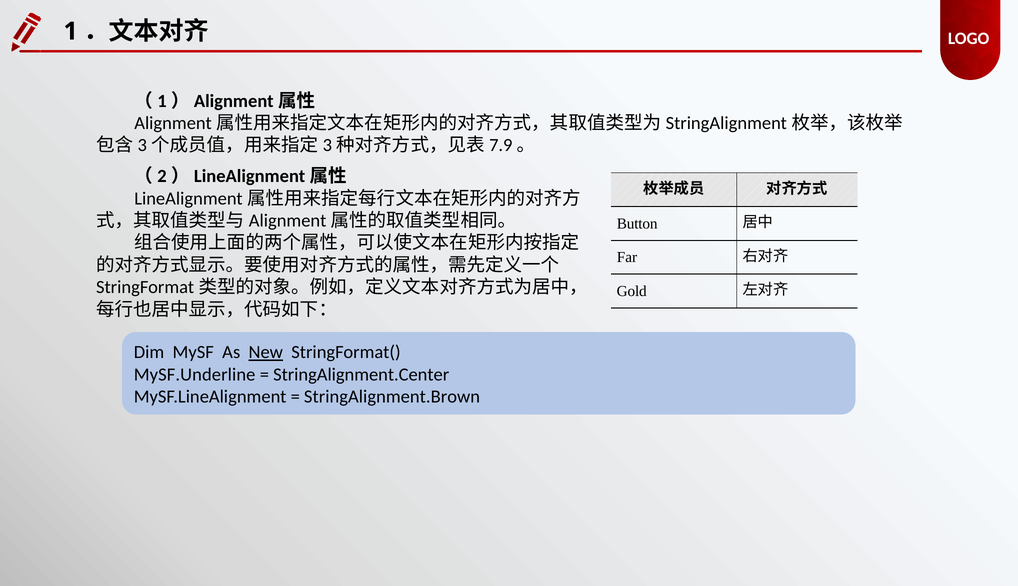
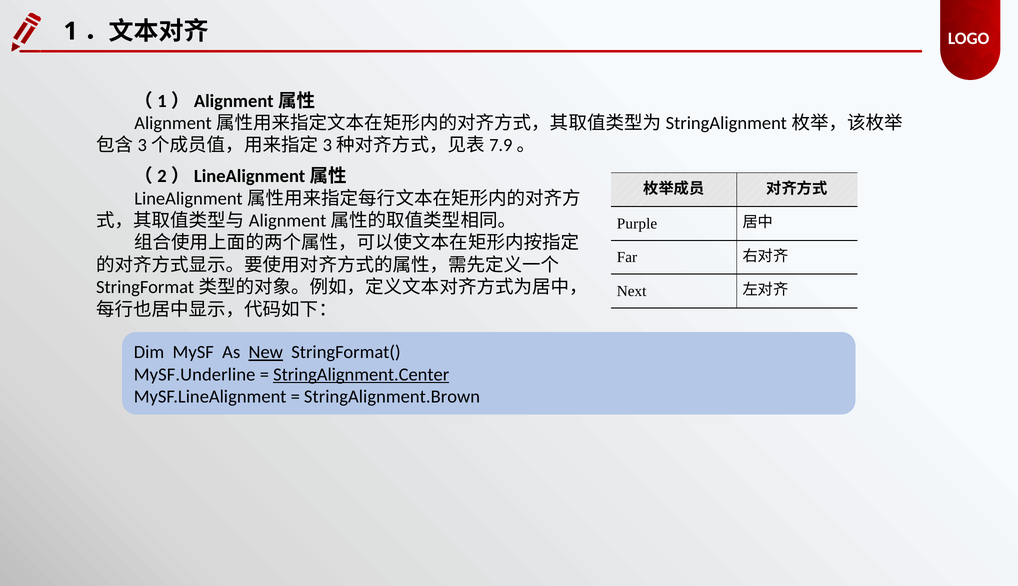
Button: Button -> Purple
Gold: Gold -> Next
StringAlignment.Center underline: none -> present
